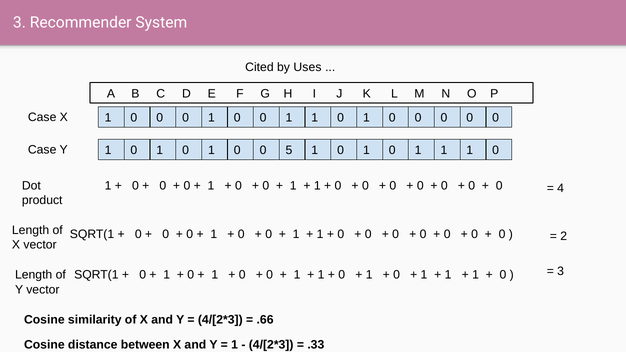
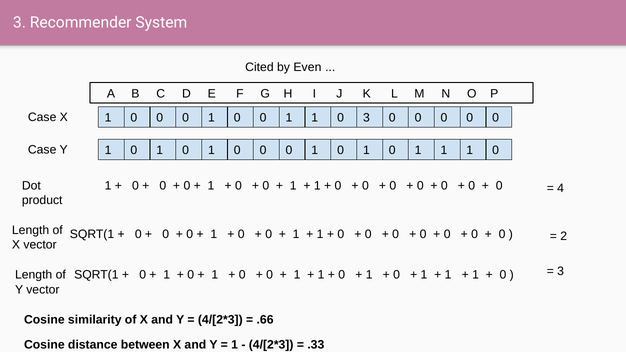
Uses: Uses -> Even
1 1 0 1: 1 -> 3
5 at (289, 150): 5 -> 0
